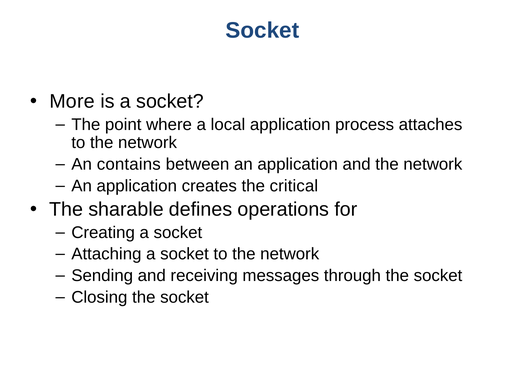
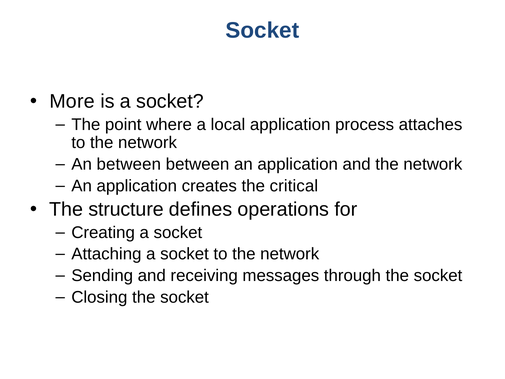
An contains: contains -> between
sharable: sharable -> structure
